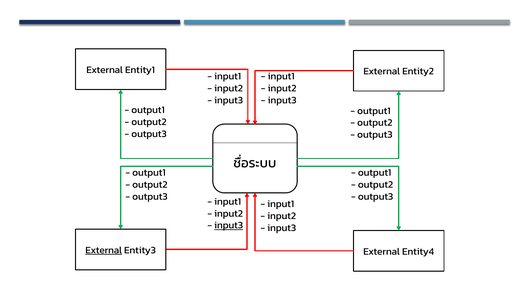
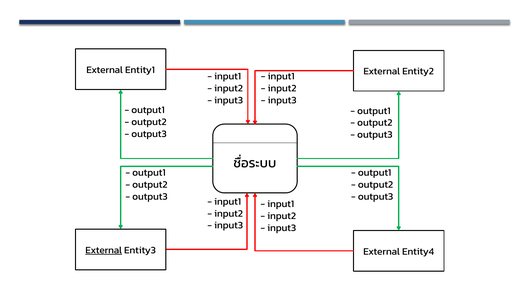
input3 at (229, 225) underline: present -> none
